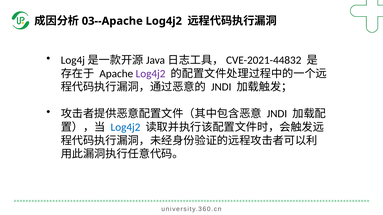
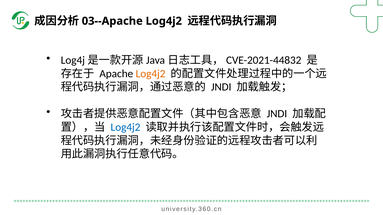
Log4j2 at (151, 74) colour: purple -> orange
